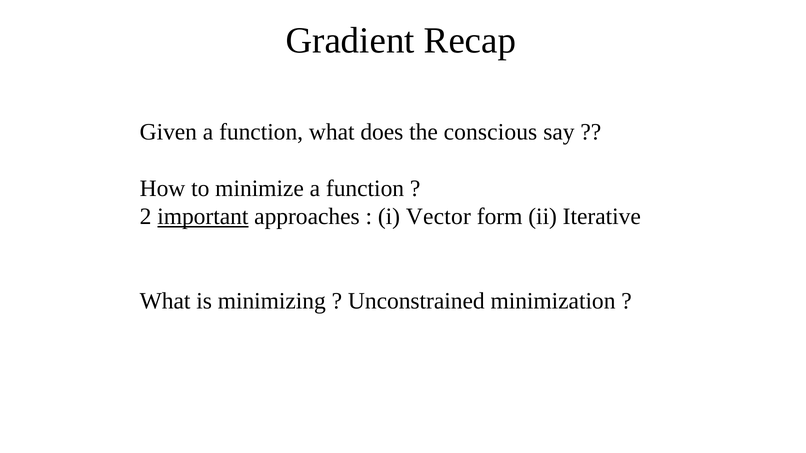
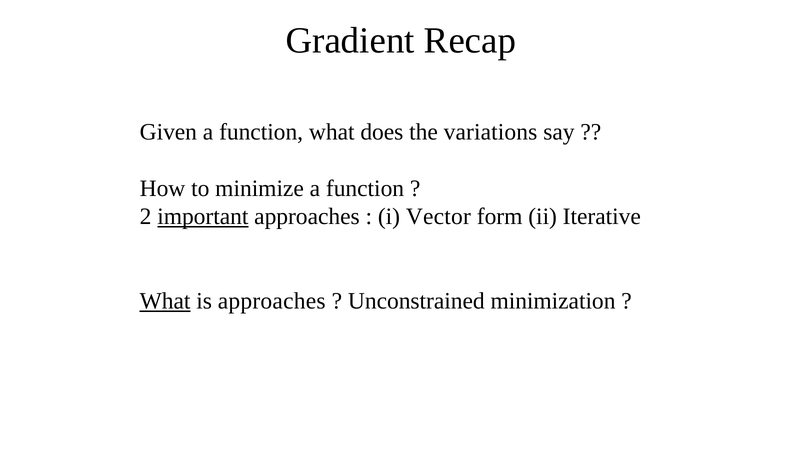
conscious: conscious -> variations
What at (165, 301) underline: none -> present
is minimizing: minimizing -> approaches
